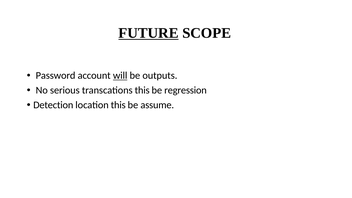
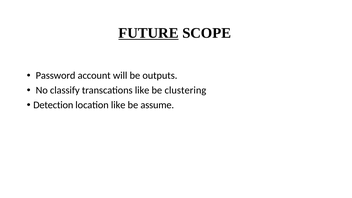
will underline: present -> none
serious: serious -> classify
transcations this: this -> like
regression: regression -> clustering
location this: this -> like
